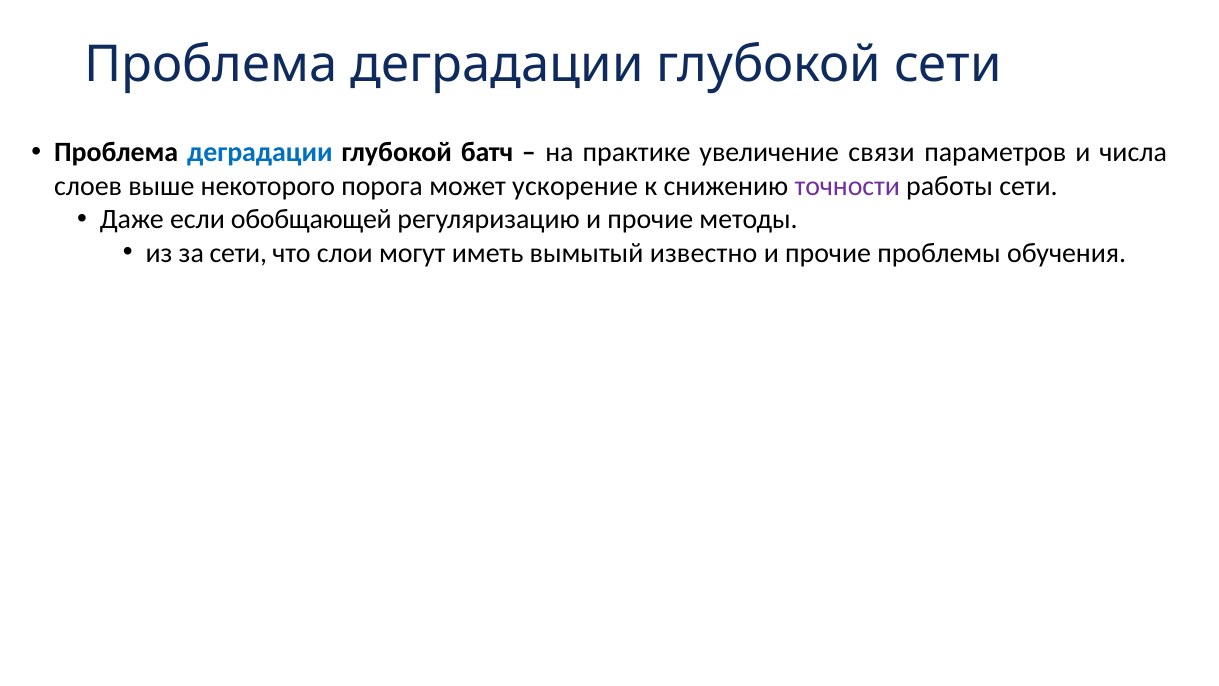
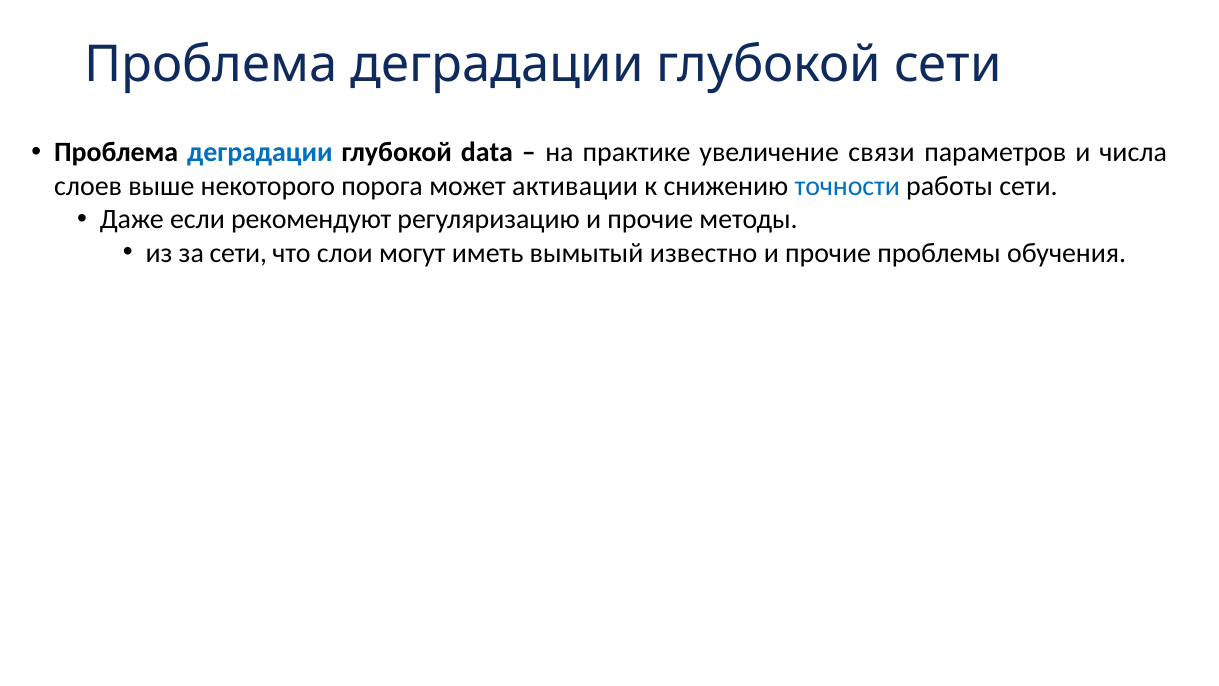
батч: батч -> data
ускорение: ускорение -> активации
точности colour: purple -> blue
обобщающей: обобщающей -> рекомендуют
